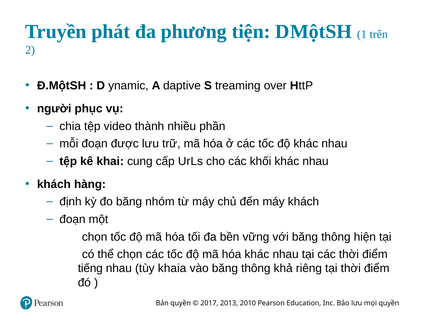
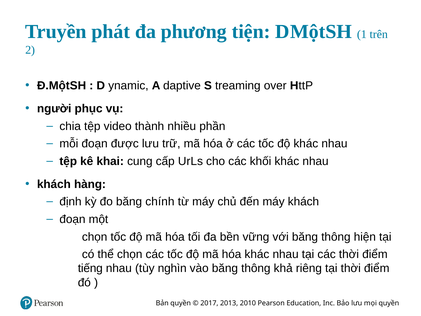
nhóm: nhóm -> chính
khaia: khaia -> nghìn
